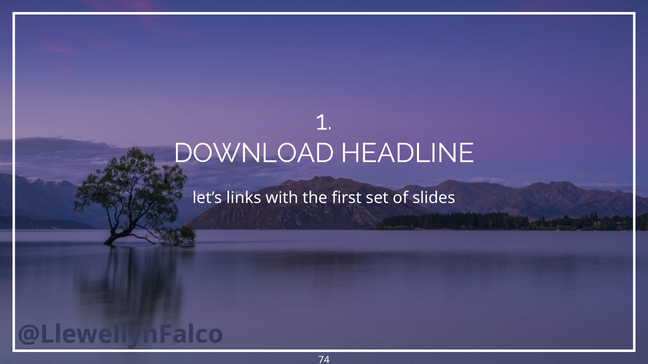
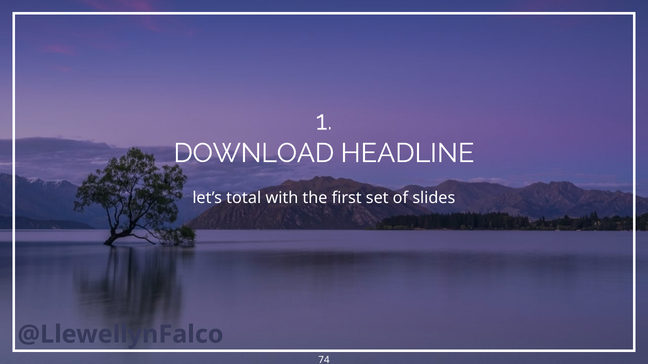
links: links -> total
